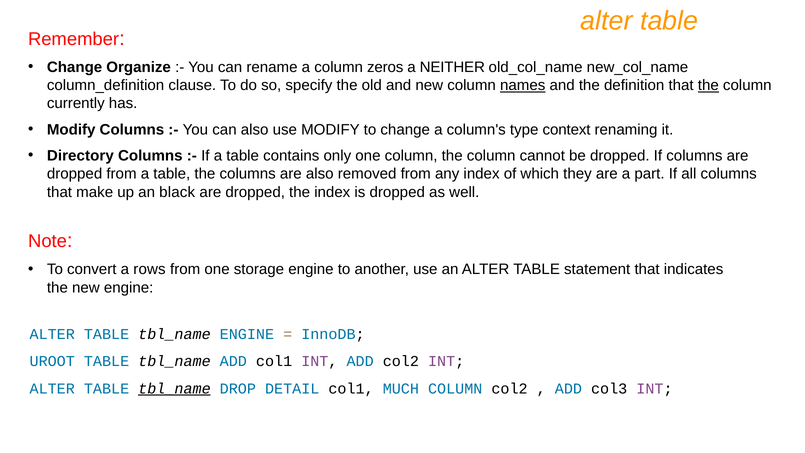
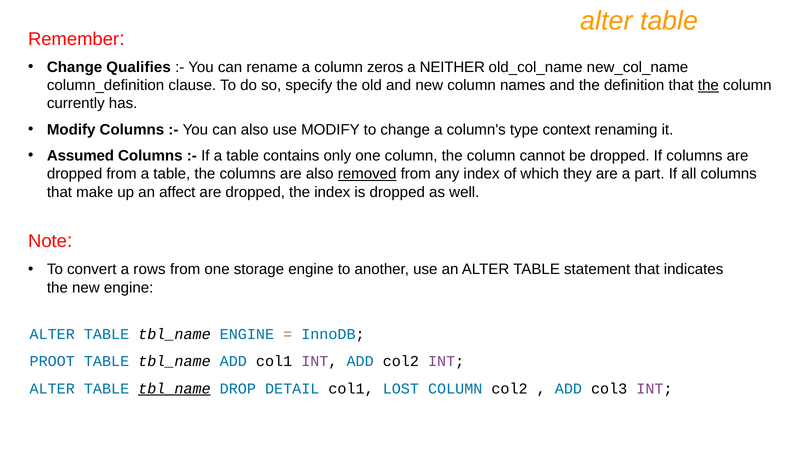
Organize: Organize -> Qualifies
names underline: present -> none
Directory: Directory -> Assumed
removed underline: none -> present
black: black -> affect
UROOT: UROOT -> PROOT
MUCH: MUCH -> LOST
